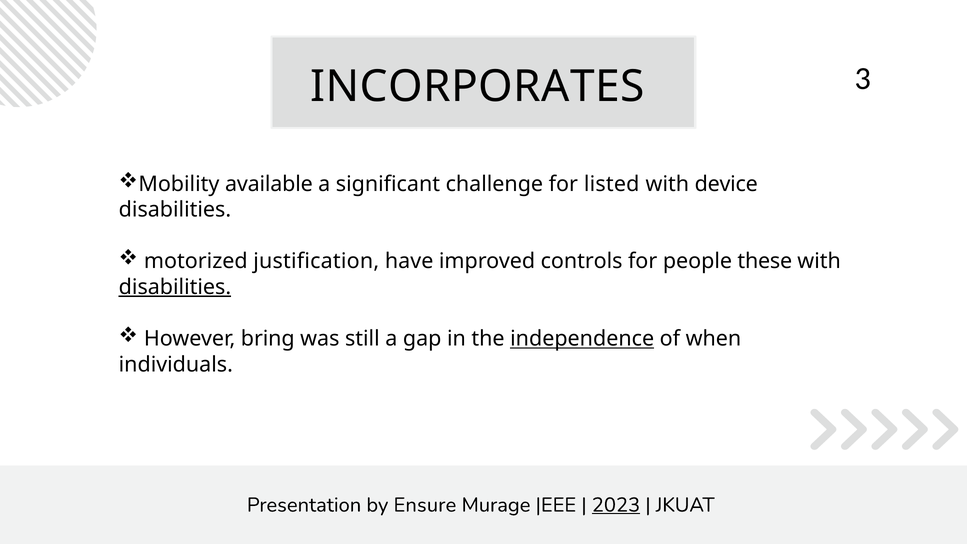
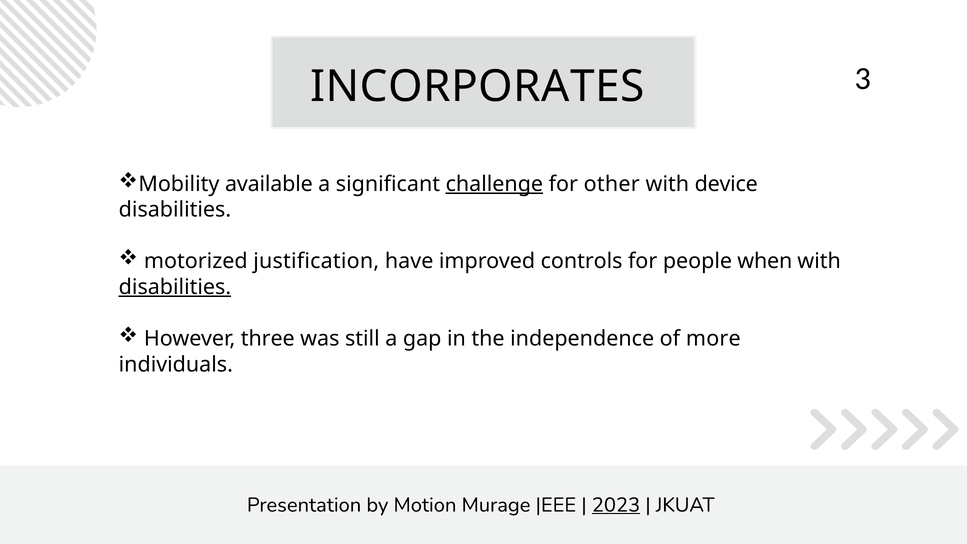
challenge underline: none -> present
listed: listed -> other
these: these -> when
bring: bring -> three
independence underline: present -> none
when: when -> more
Ensure: Ensure -> Motion
